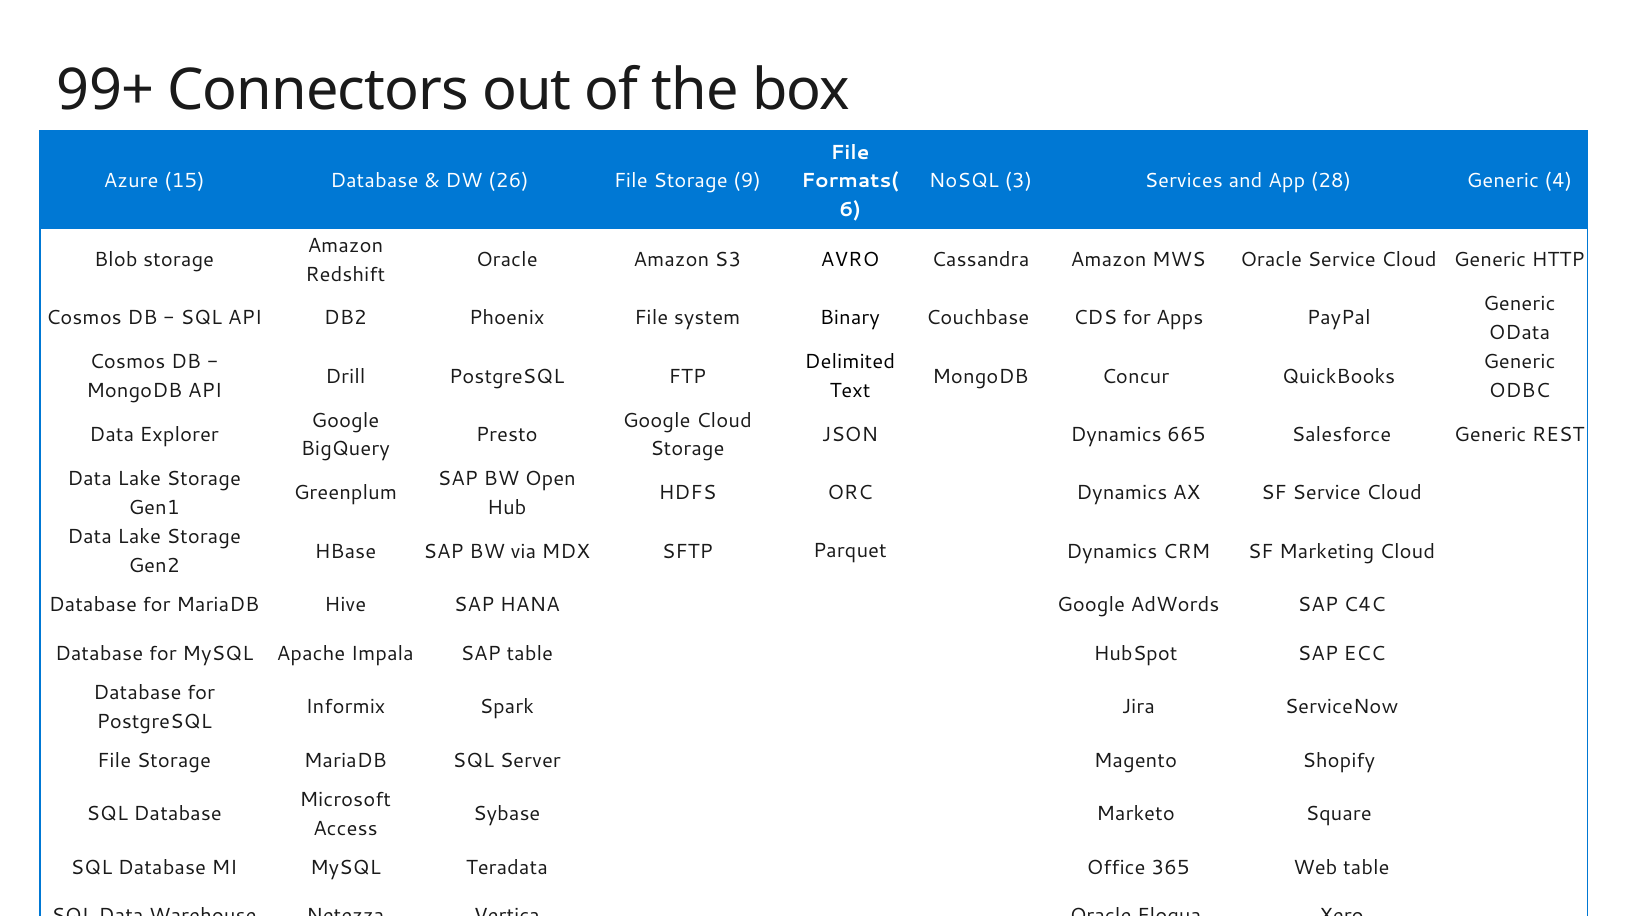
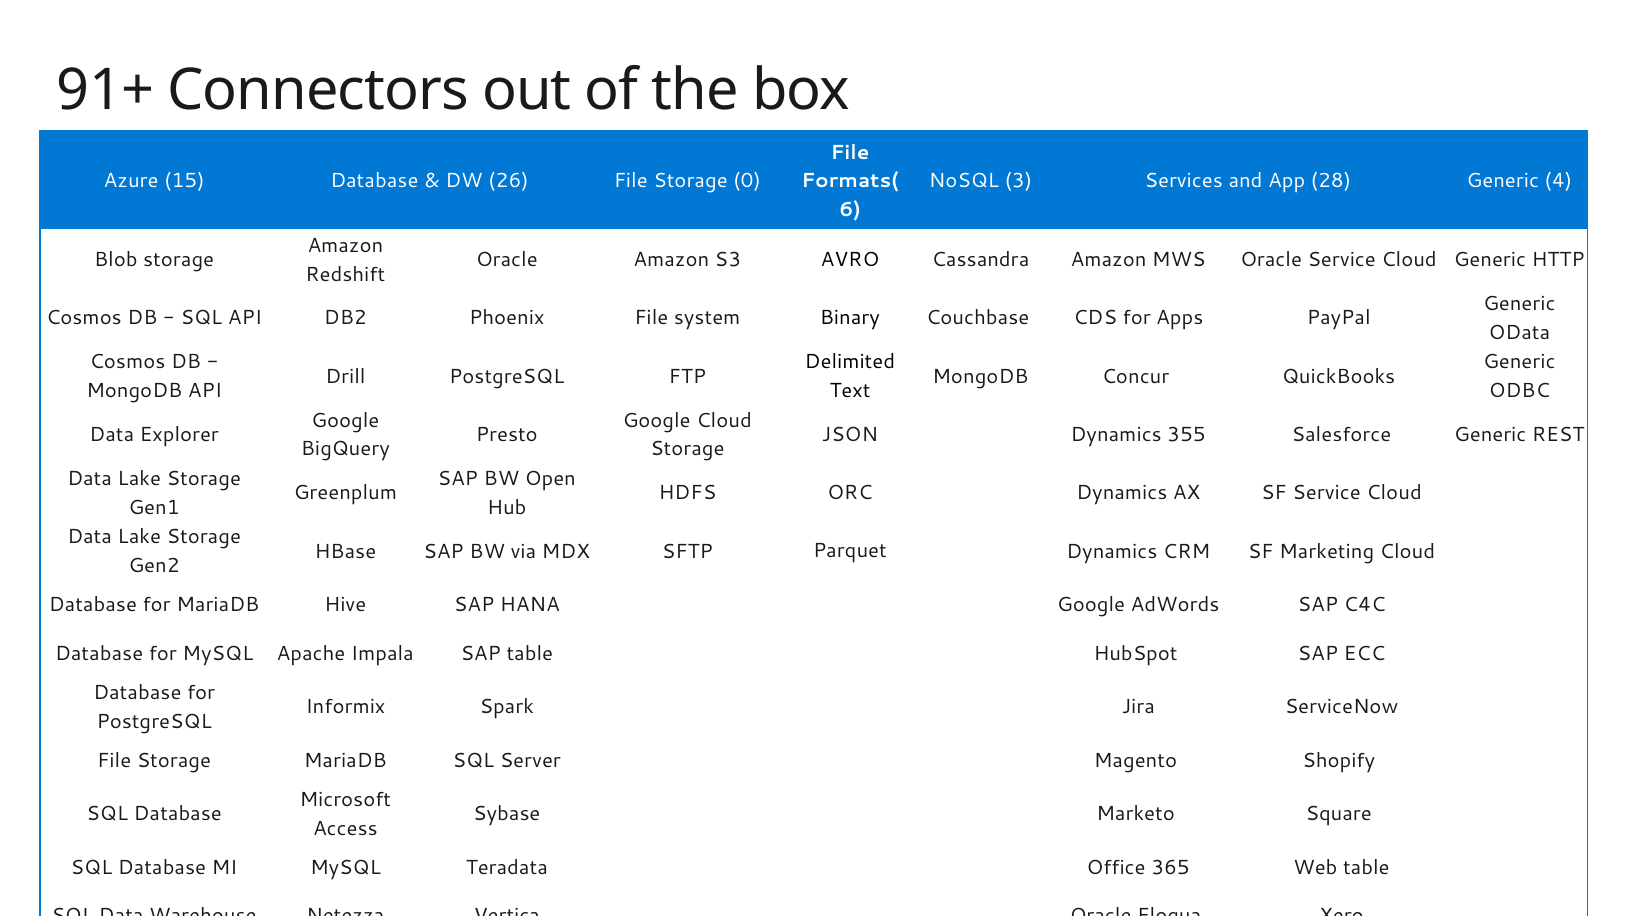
99+: 99+ -> 91+
9: 9 -> 0
665: 665 -> 355
